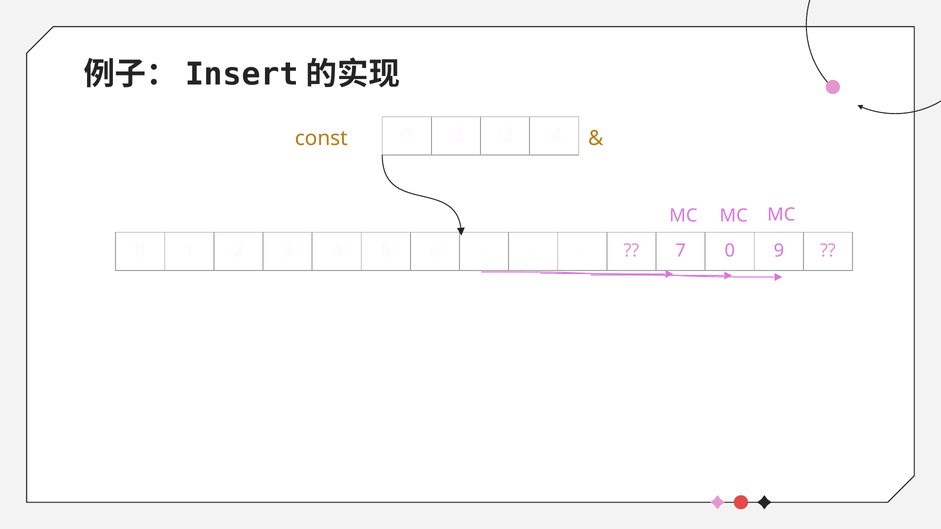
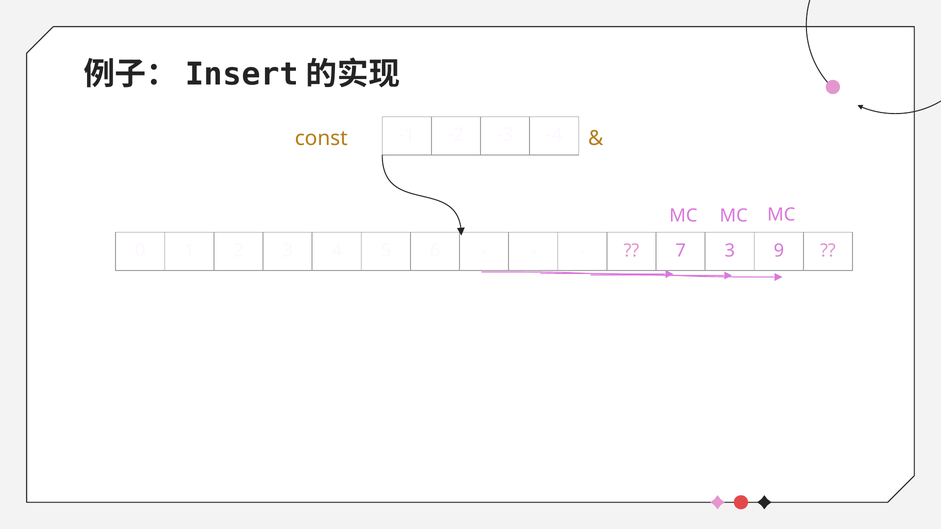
7 0: 0 -> 3
